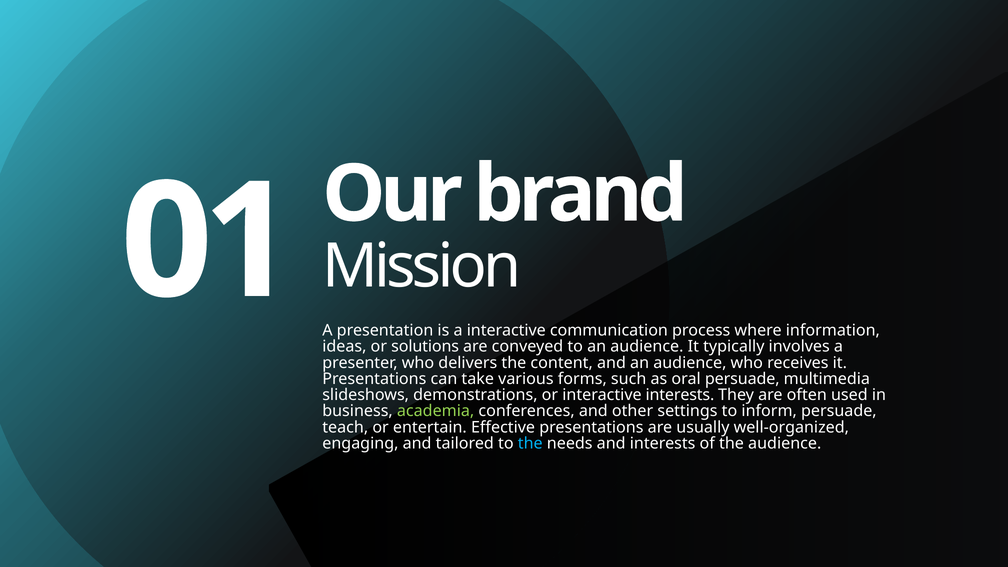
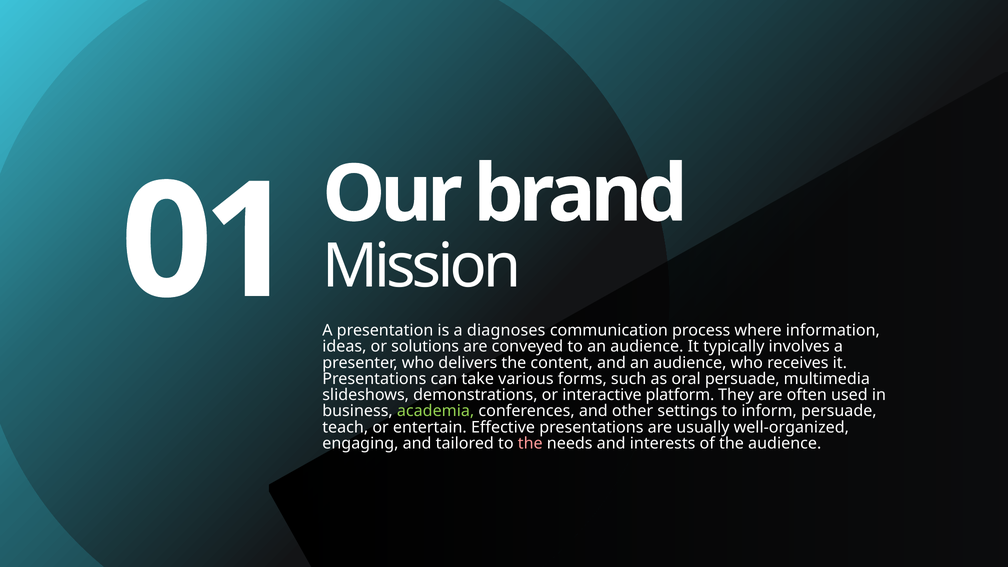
a interactive: interactive -> diagnoses
interactive interests: interests -> platform
the at (530, 443) colour: light blue -> pink
